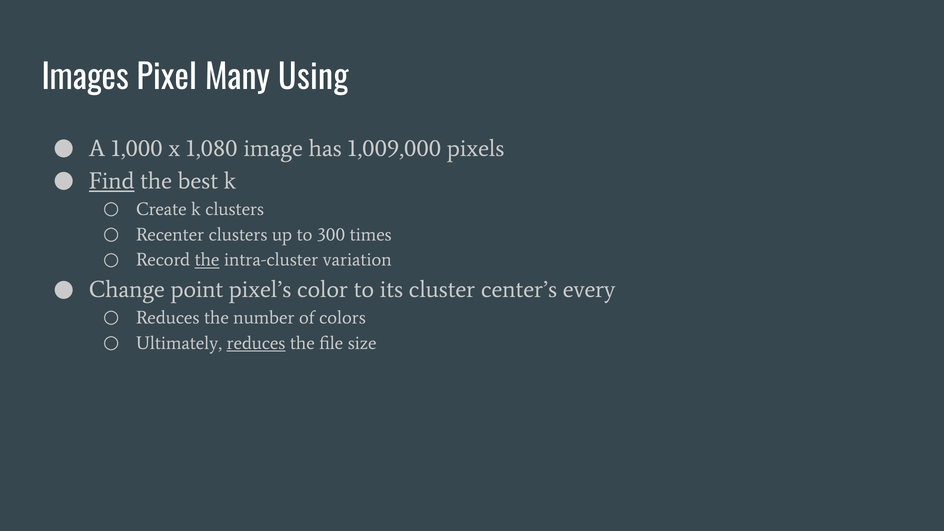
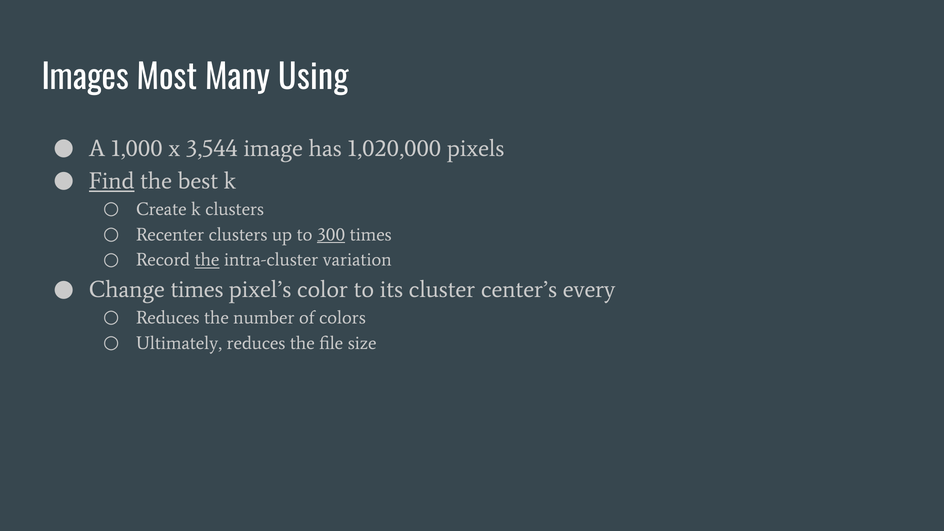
Pixel: Pixel -> Most
1,080: 1,080 -> 3,544
1,009,000: 1,009,000 -> 1,020,000
300 underline: none -> present
Change point: point -> times
reduces at (256, 343) underline: present -> none
